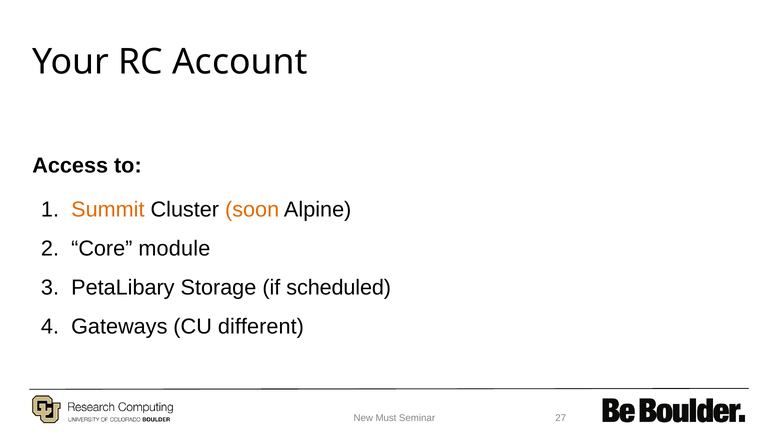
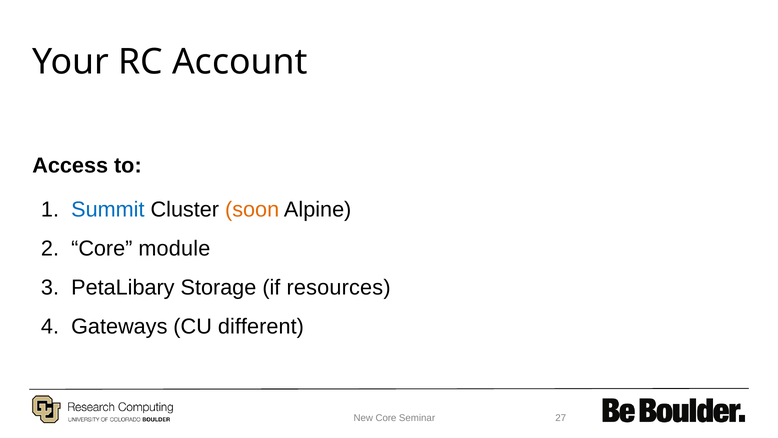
Summit colour: orange -> blue
scheduled: scheduled -> resources
New Must: Must -> Core
